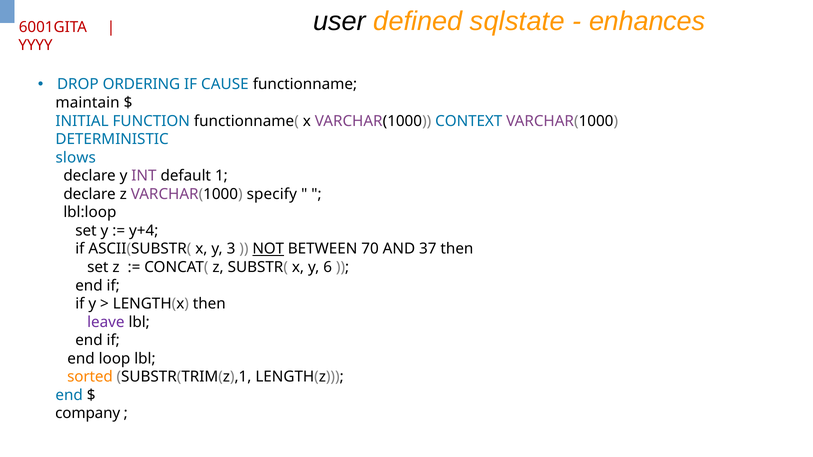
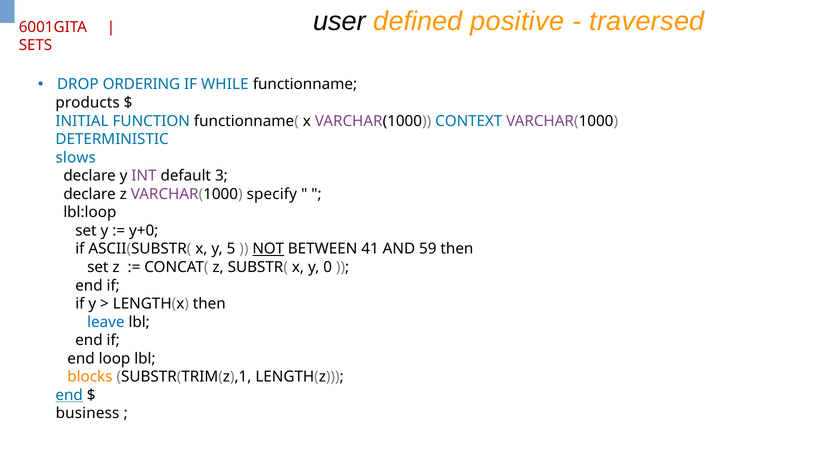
sqlstate: sqlstate -> positive
enhances: enhances -> traversed
YYYY: YYYY -> SETS
CAUSE: CAUSE -> WHILE
maintain: maintain -> products
1: 1 -> 3
y+4: y+4 -> y+0
3: 3 -> 5
70: 70 -> 41
37: 37 -> 59
6: 6 -> 0
leave colour: purple -> blue
sorted: sorted -> blocks
end at (69, 395) underline: none -> present
company: company -> business
